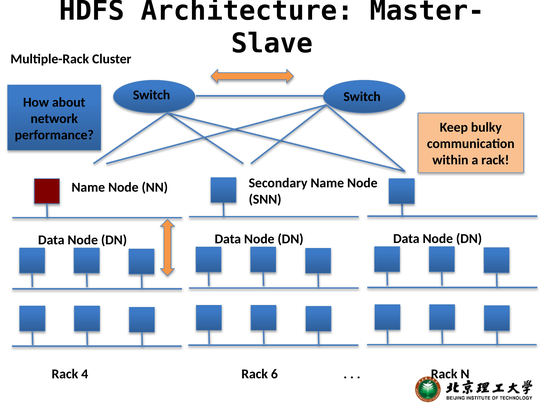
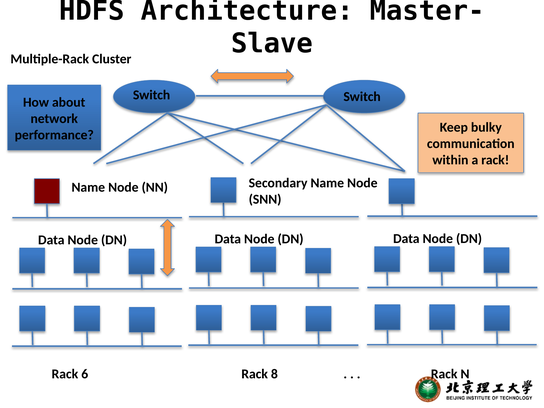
4: 4 -> 6
6: 6 -> 8
